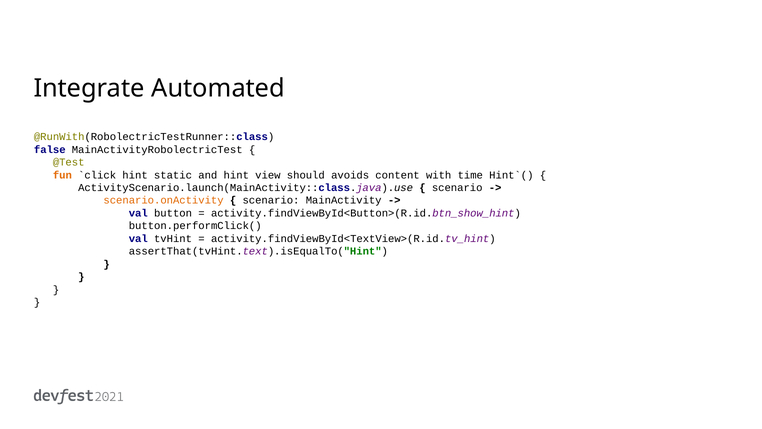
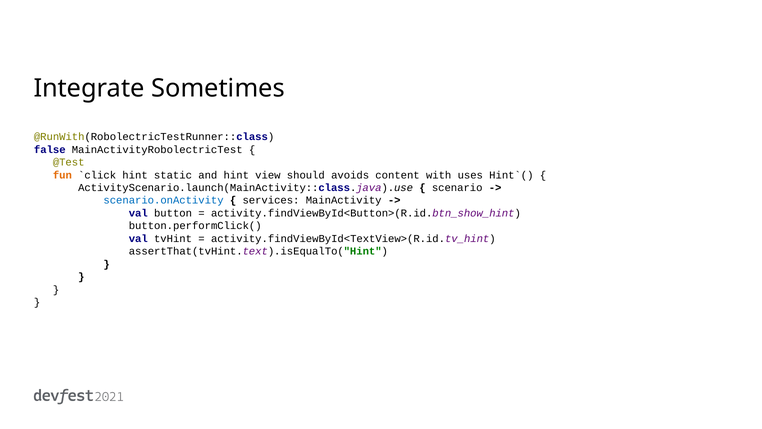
Automated: Automated -> Sometimes
time: time -> uses
scenario.onActivity colour: orange -> blue
scenario at (271, 200): scenario -> services
